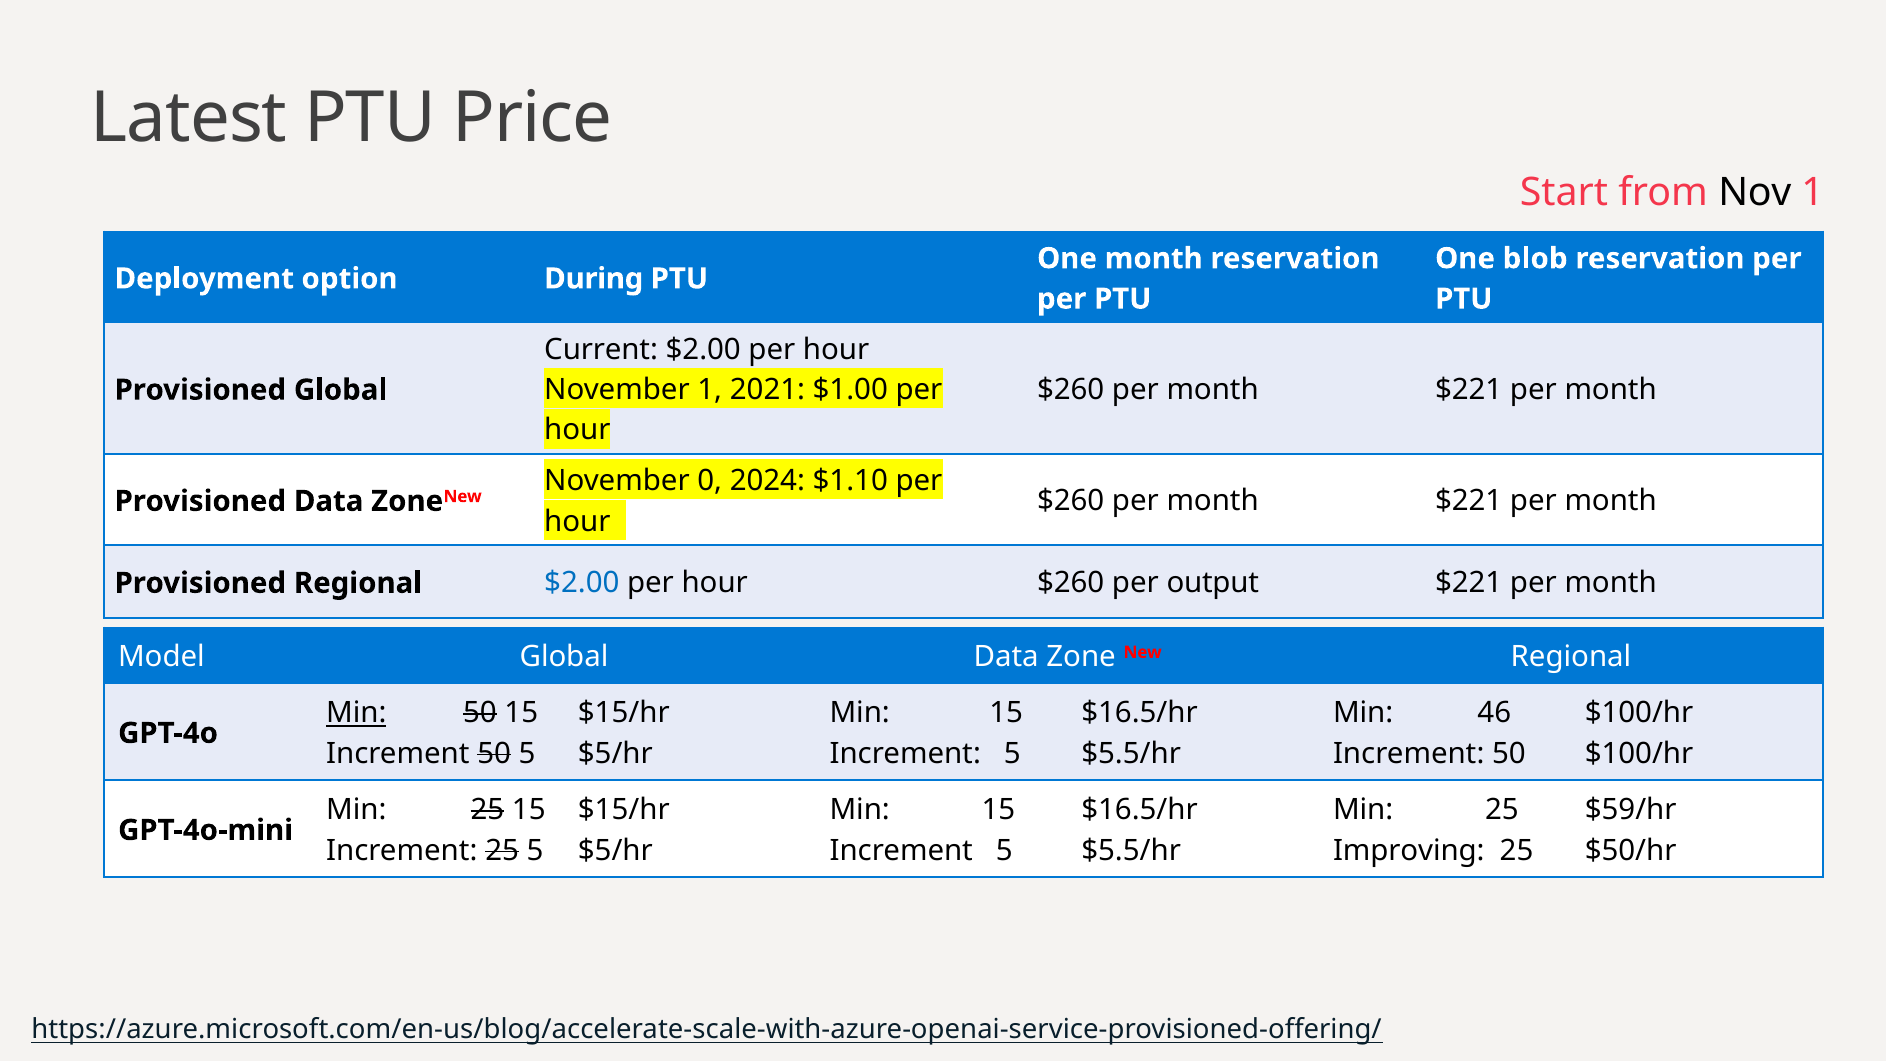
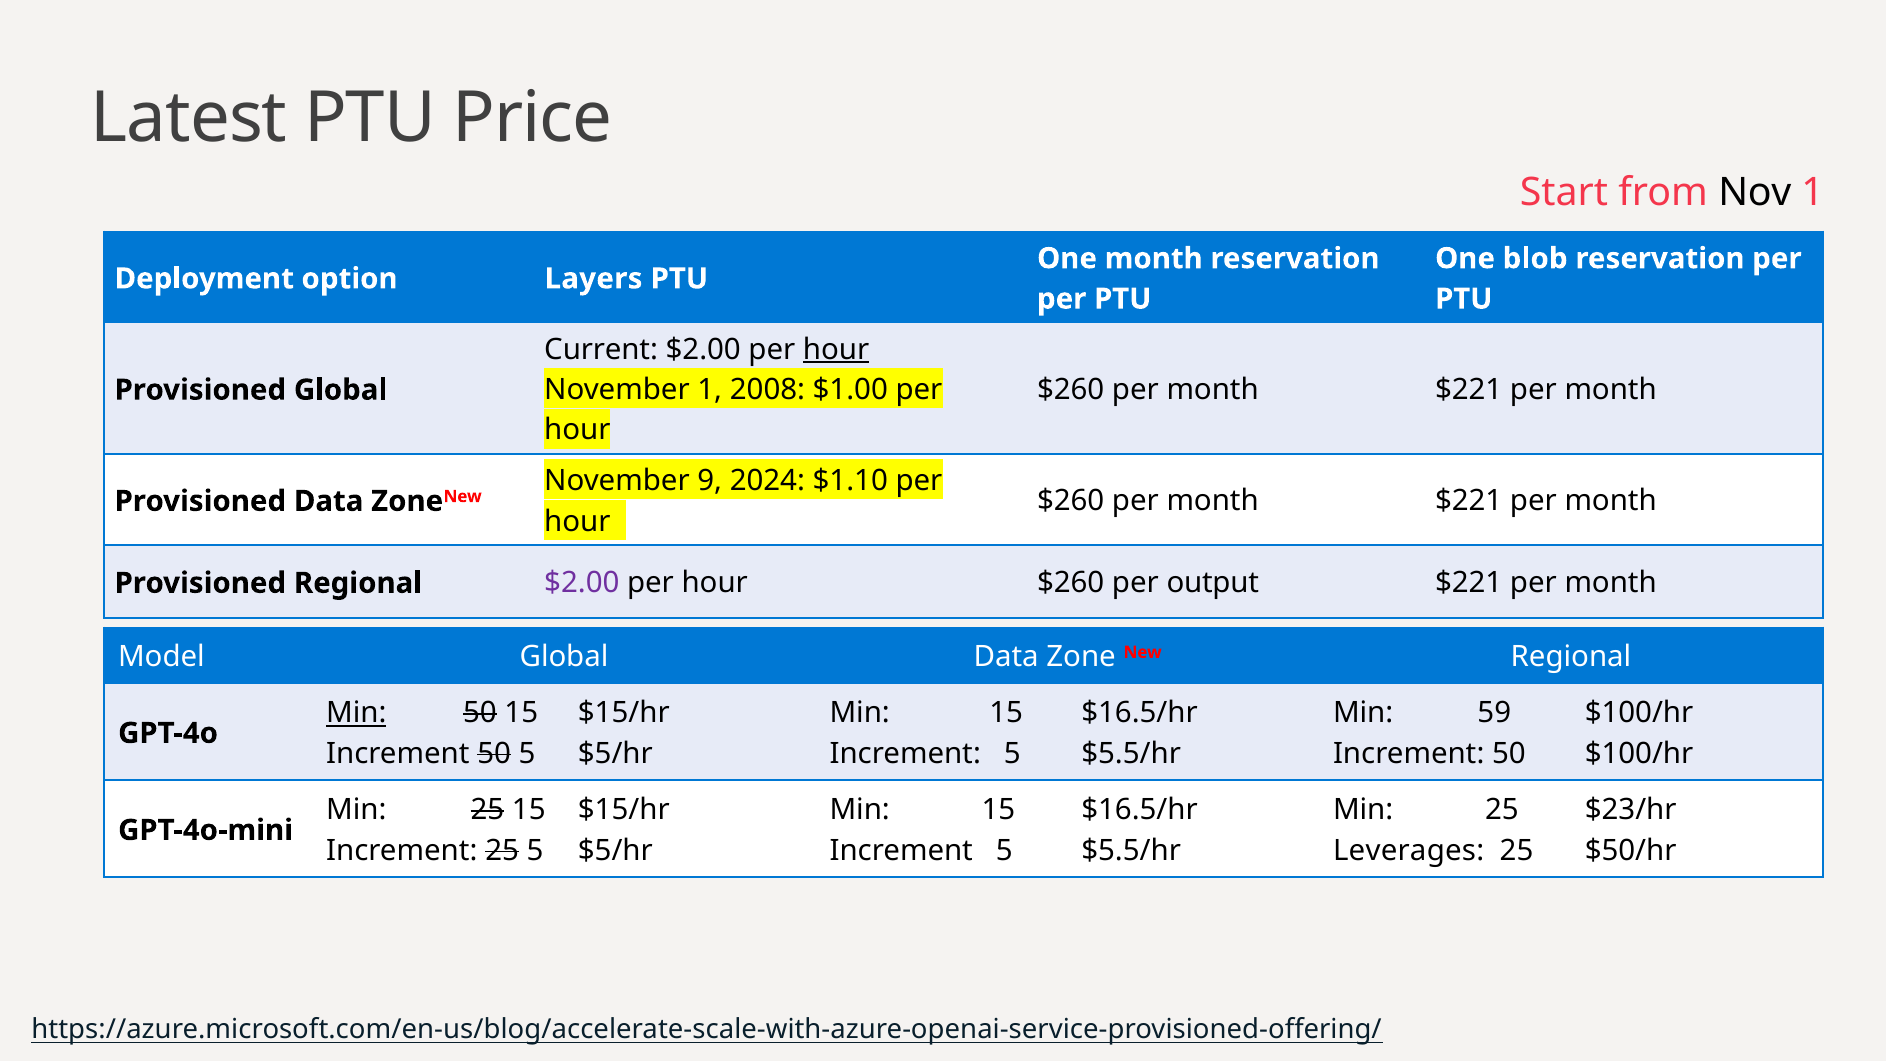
During: During -> Layers
hour at (836, 350) underline: none -> present
2021: 2021 -> 2008
0: 0 -> 9
$2.00 at (582, 583) colour: blue -> purple
46: 46 -> 59
$59/hr: $59/hr -> $23/hr
Improving: Improving -> Leverages
